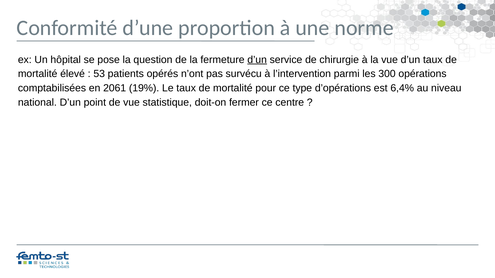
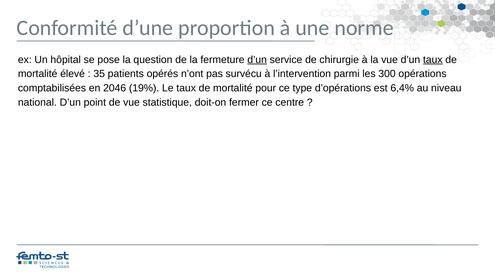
taux at (433, 60) underline: none -> present
53: 53 -> 35
2061: 2061 -> 2046
